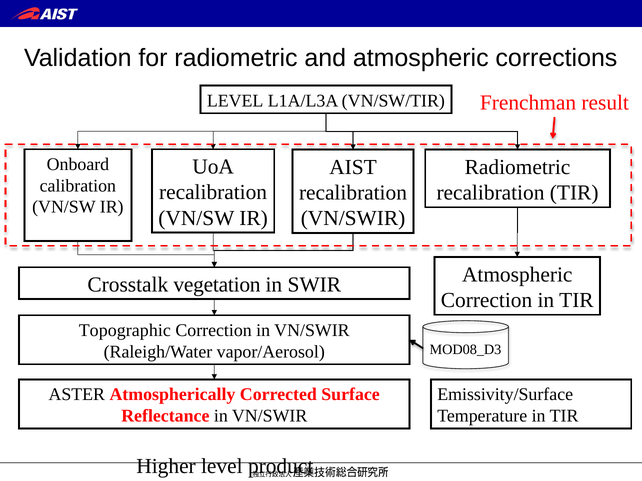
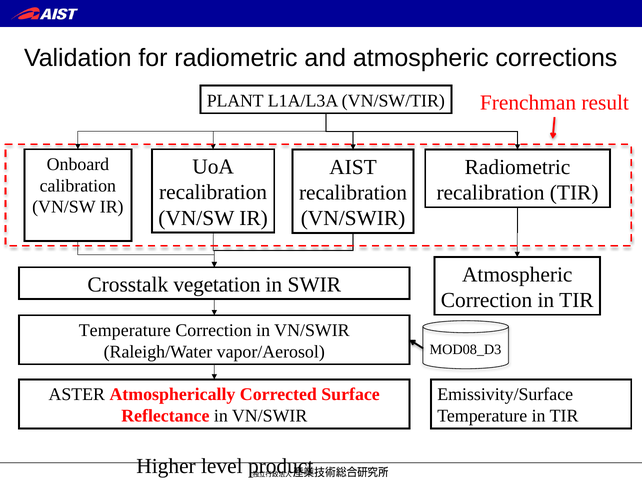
LEVEL at (235, 101): LEVEL -> PLANT
Topographic at (125, 331): Topographic -> Temperature
